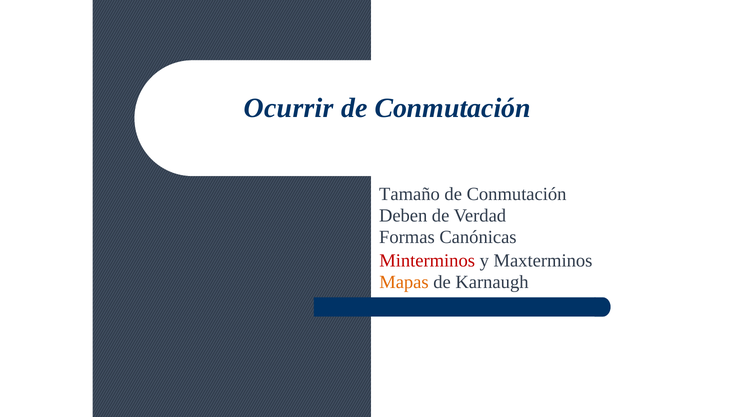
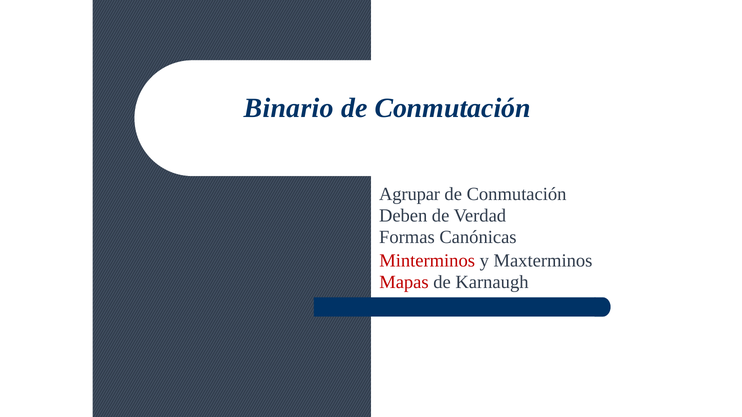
Ocurrir: Ocurrir -> Binario
Tamaño: Tamaño -> Agrupar
Mapas colour: orange -> red
